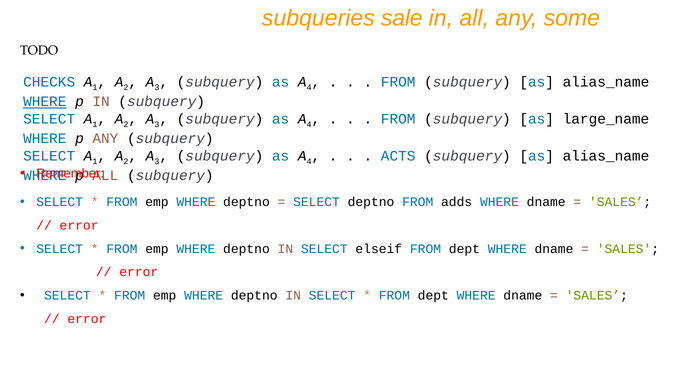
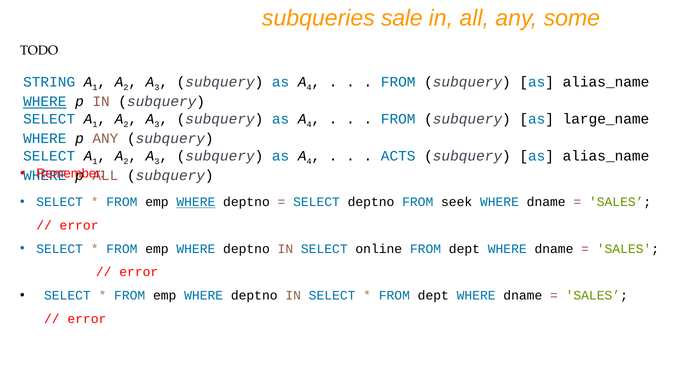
CHECKS: CHECKS -> STRING
WHERE at (196, 202) underline: none -> present
adds: adds -> seek
elseif: elseif -> online
